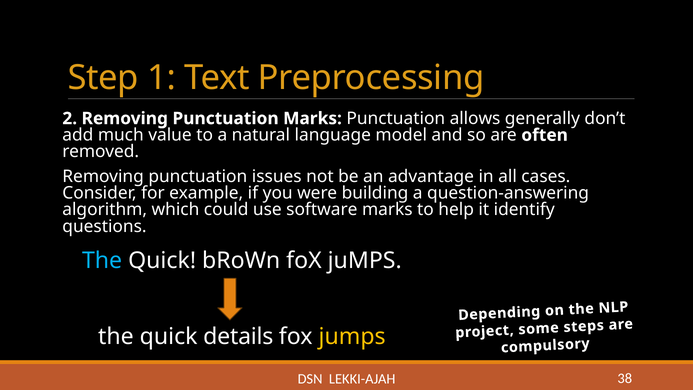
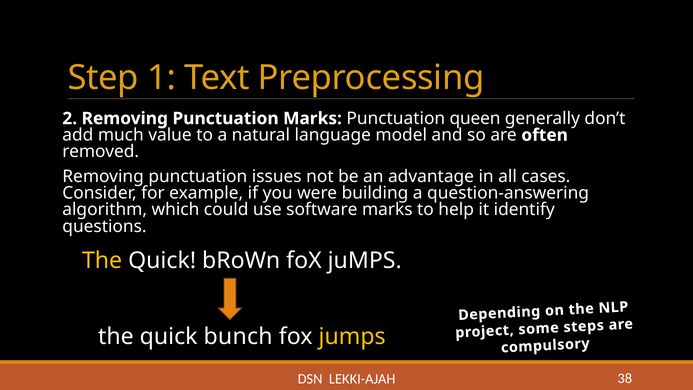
allows: allows -> queen
The at (102, 261) colour: light blue -> yellow
details: details -> bunch
